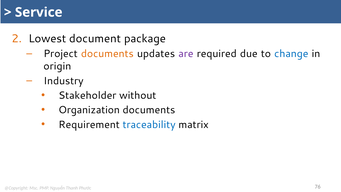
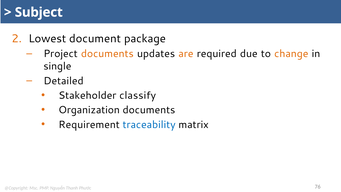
Service: Service -> Subject
are colour: purple -> orange
change colour: blue -> orange
origin: origin -> single
Industry: Industry -> Detailed
without: without -> classify
